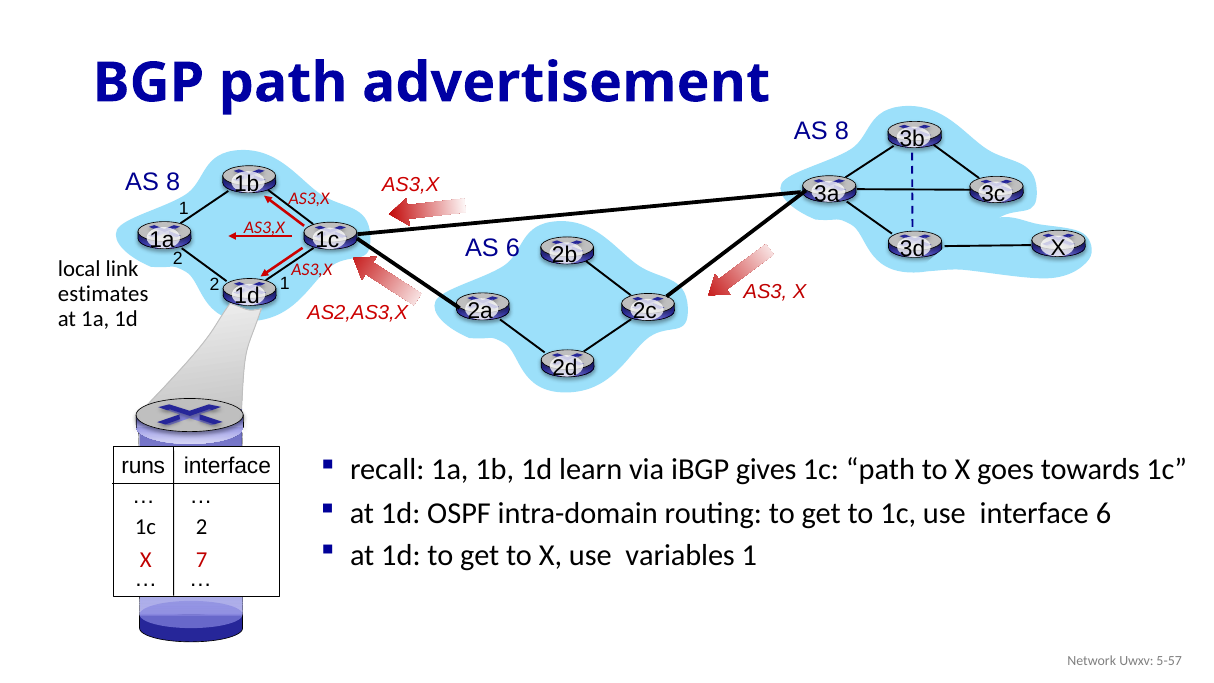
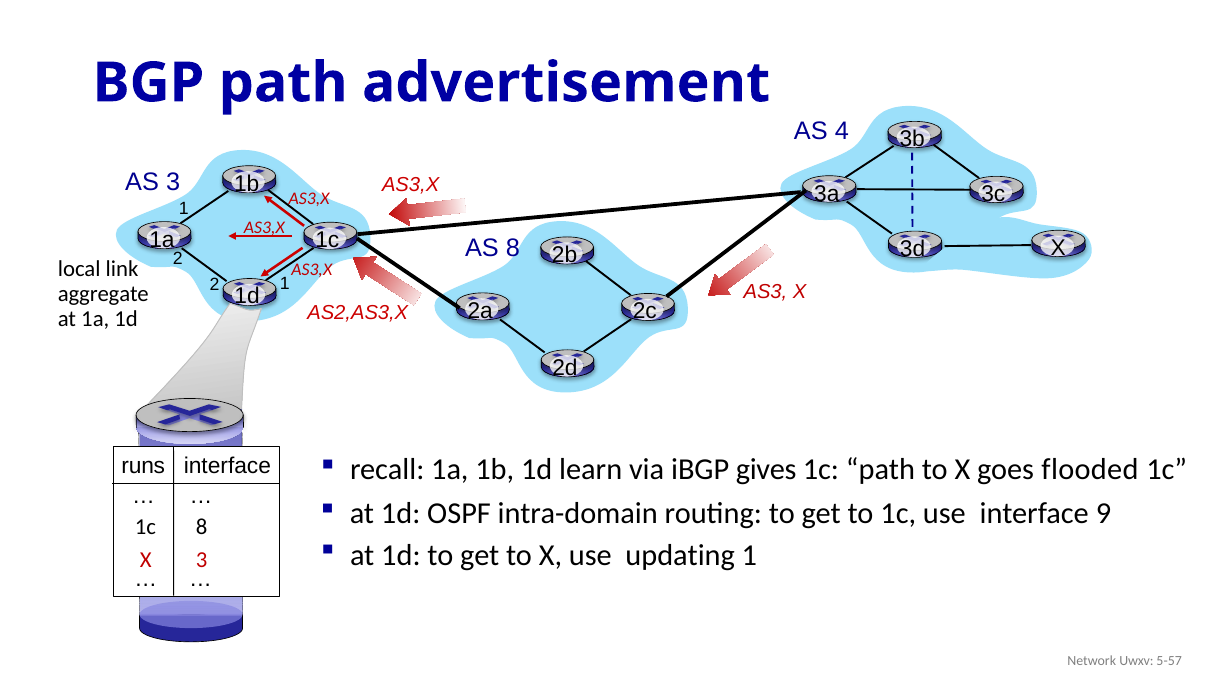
8 at (842, 131): 8 -> 4
8 at (173, 182): 8 -> 3
AS 6: 6 -> 8
estimates: estimates -> aggregate
towards: towards -> flooded
interface 6: 6 -> 9
1c 2: 2 -> 8
variables: variables -> updating
X 7: 7 -> 3
